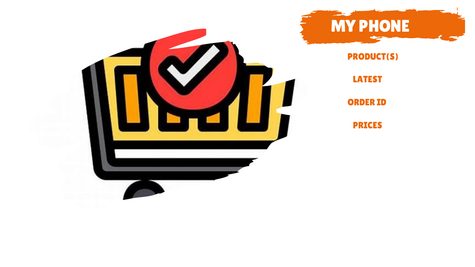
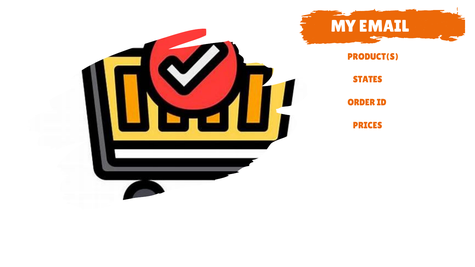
PHONE: PHONE -> EMAIL
LATEST: LATEST -> STATES
